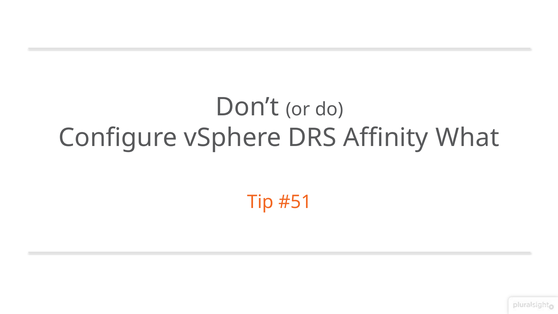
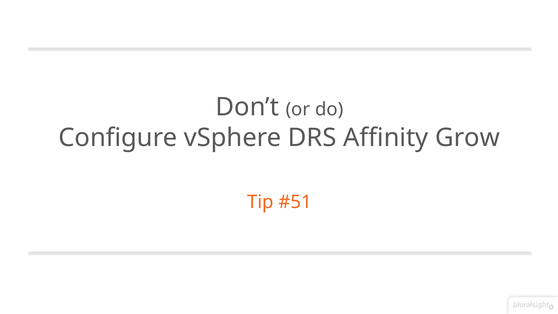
What: What -> Grow
